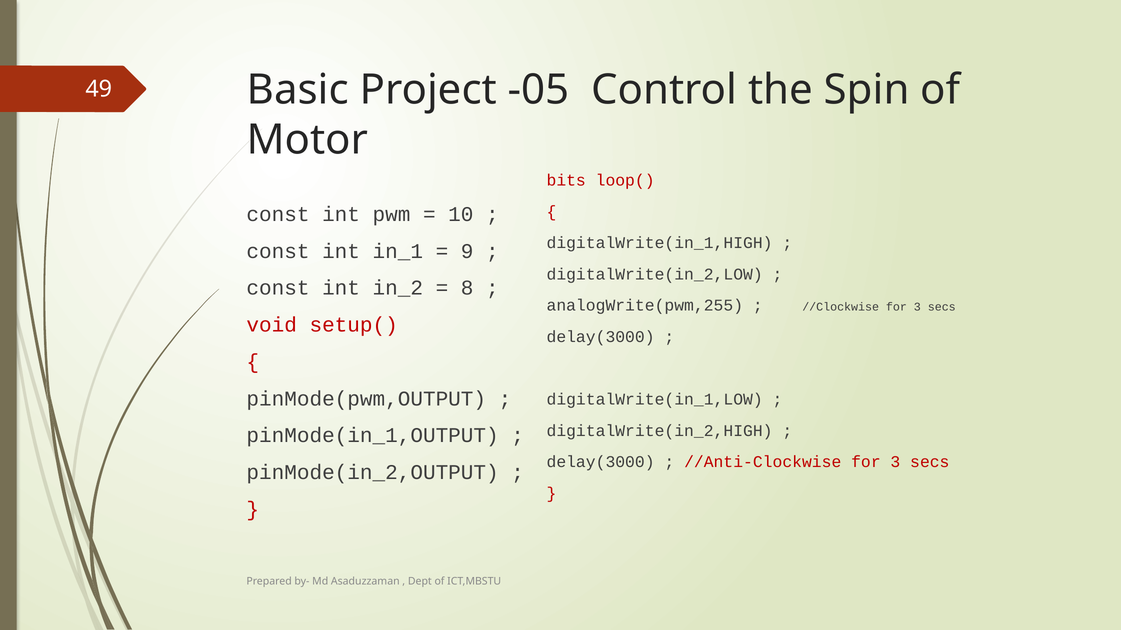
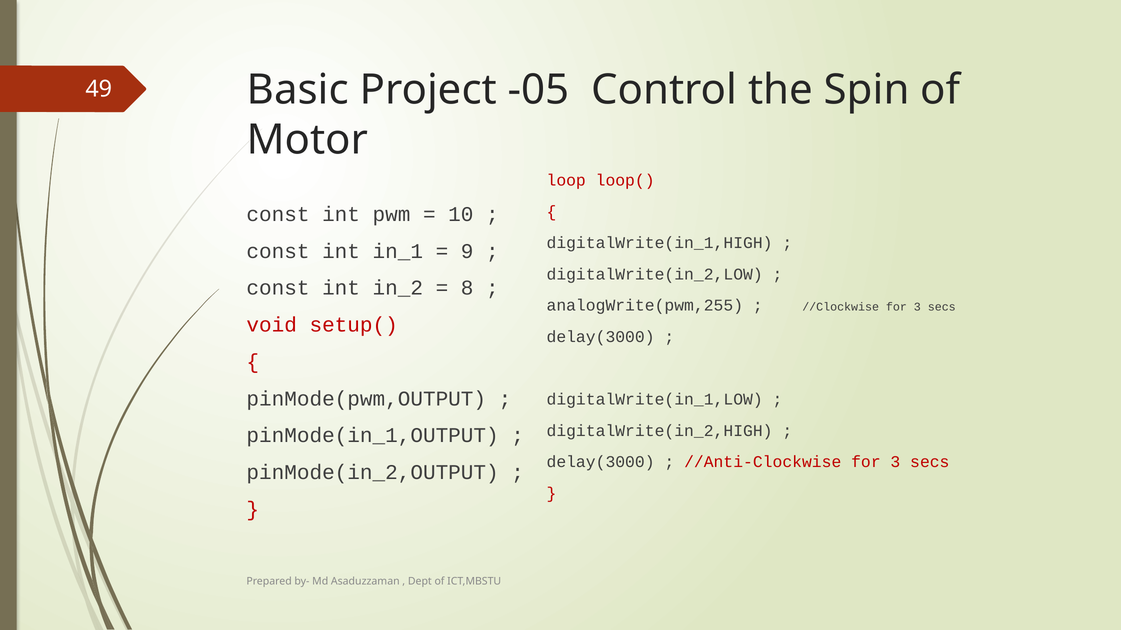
bits: bits -> loop
